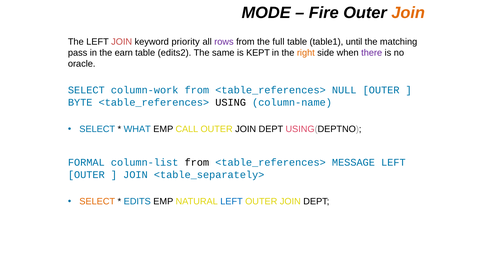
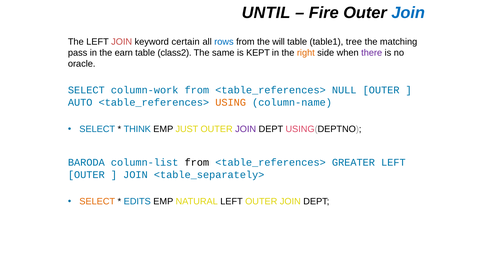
MODE: MODE -> UNTIL
Join at (408, 13) colour: orange -> blue
priority: priority -> certain
rows colour: purple -> blue
full: full -> will
until: until -> tree
edits2: edits2 -> class2
BYTE: BYTE -> AUTO
USING colour: black -> orange
WHAT: WHAT -> THINK
CALL: CALL -> JUST
JOIN at (246, 129) colour: black -> purple
FORMAL: FORMAL -> BARODA
MESSAGE: MESSAGE -> GREATER
LEFT at (232, 201) colour: blue -> black
